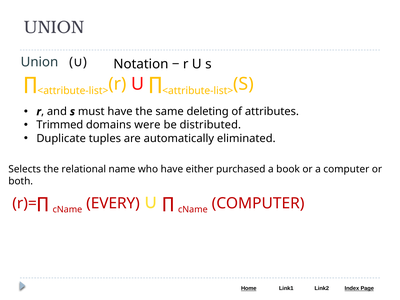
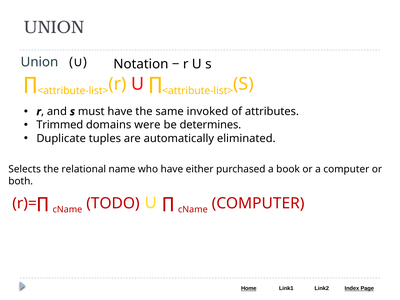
deleting: deleting -> invoked
distributed: distributed -> determines
EVERY: EVERY -> TODO
